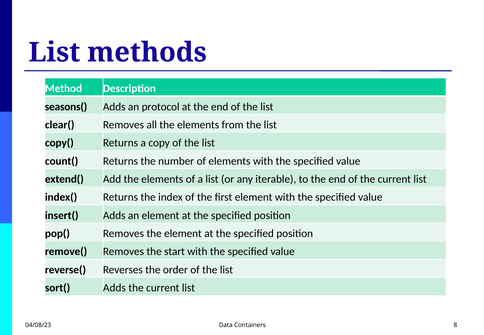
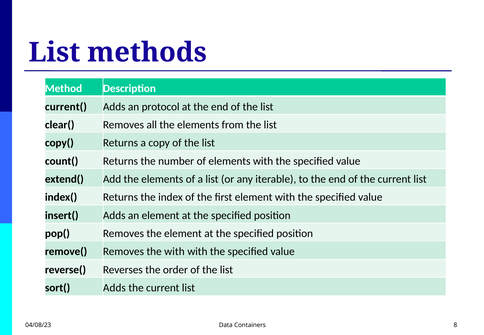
seasons(: seasons( -> current(
the start: start -> with
